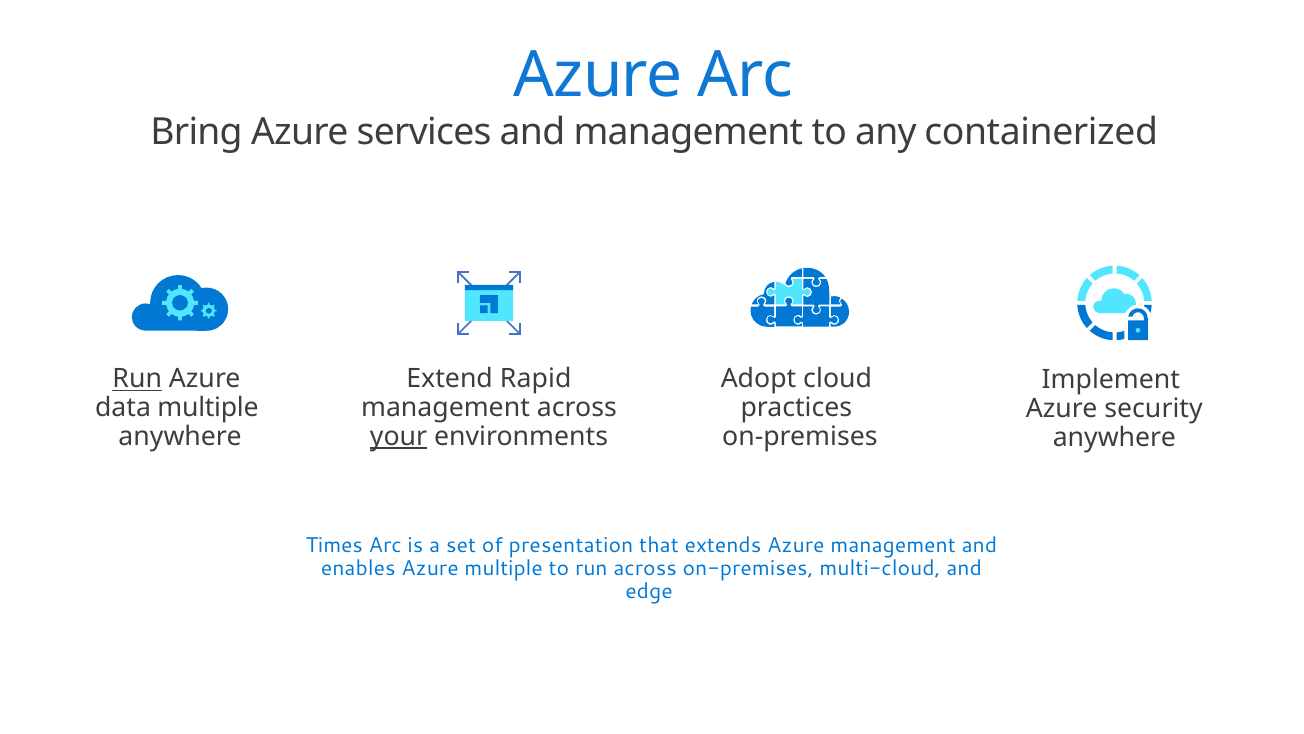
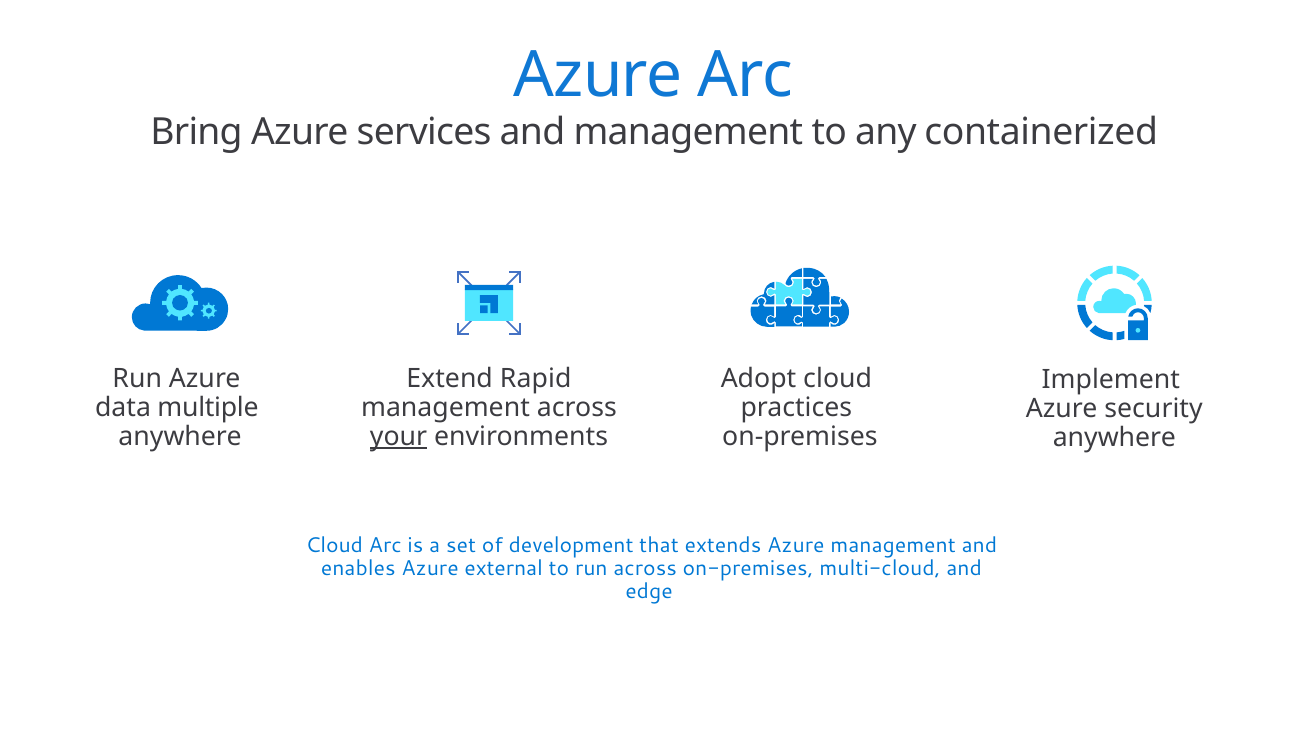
Run at (137, 379) underline: present -> none
Times at (334, 545): Times -> Cloud
presentation: presentation -> development
Azure multiple: multiple -> external
